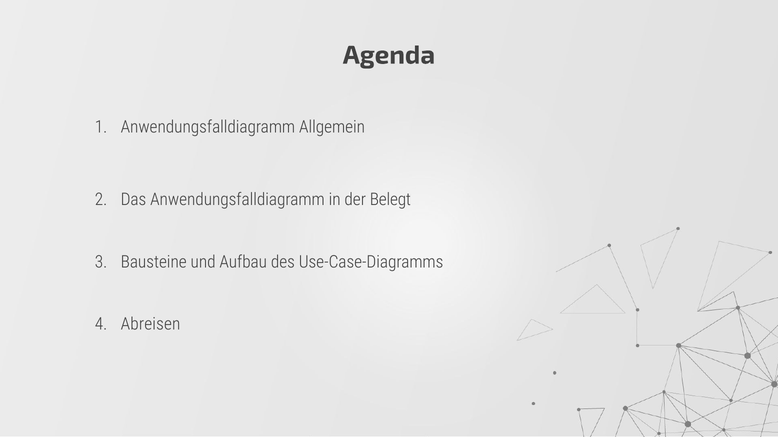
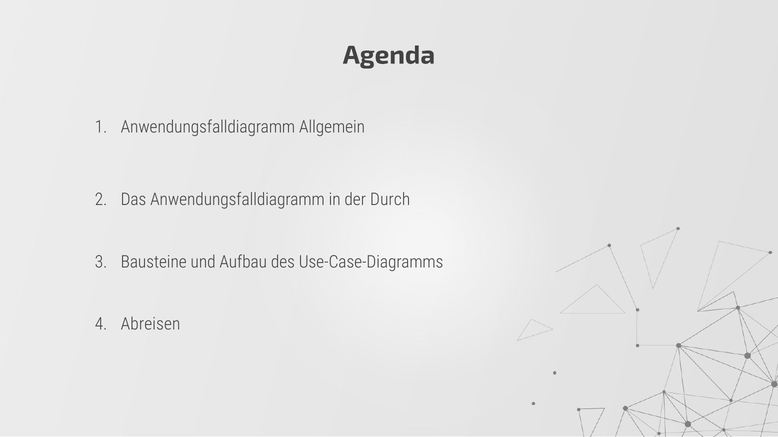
Belegt: Belegt -> Durch
